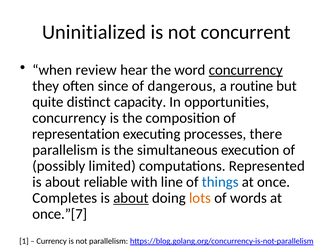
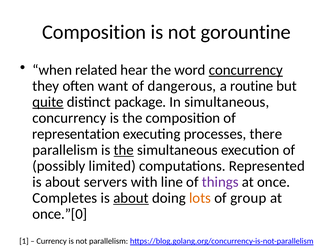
Uninitialized at (94, 32): Uninitialized -> Composition
concurrent: concurrent -> gorountine
review: review -> related
since: since -> want
quite underline: none -> present
capacity: capacity -> package
In opportunities: opportunities -> simultaneous
the at (124, 150) underline: none -> present
reliable: reliable -> servers
things colour: blue -> purple
words: words -> group
once.”[7: once.”[7 -> once.”[0
